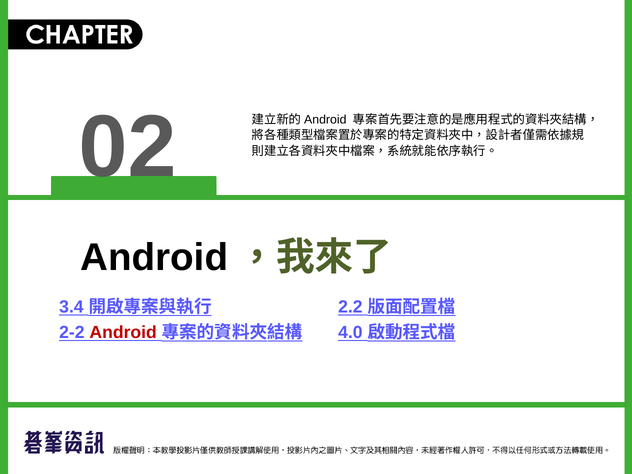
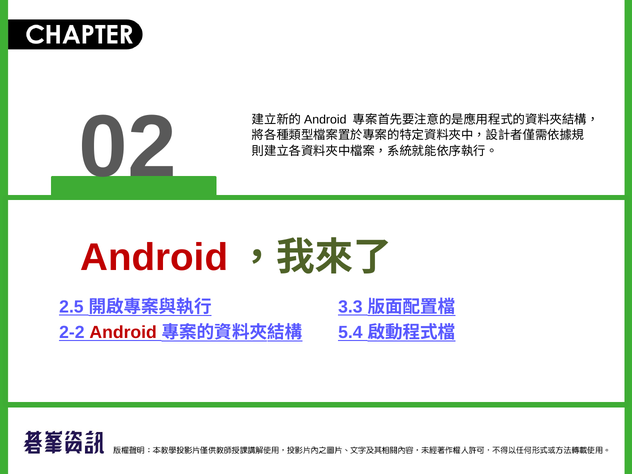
Android at (154, 257) colour: black -> red
3.4: 3.4 -> 2.5
2.2: 2.2 -> 3.3
4.0: 4.0 -> 5.4
